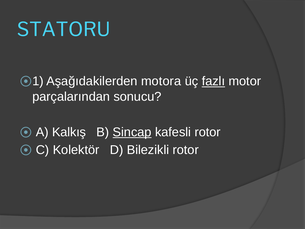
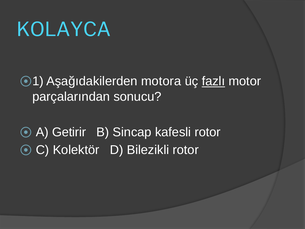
STATORU: STATORU -> KOLAYCA
Kalkış: Kalkış -> Getirir
Sincap underline: present -> none
